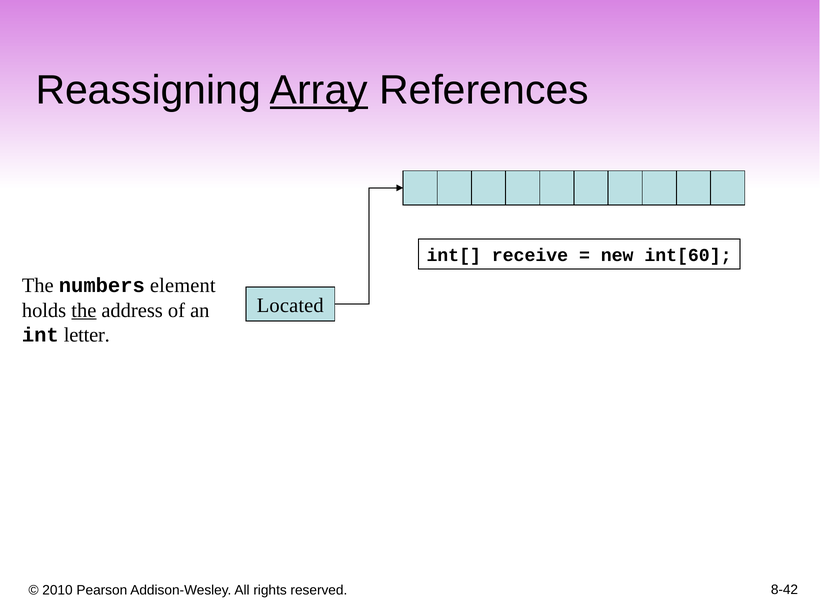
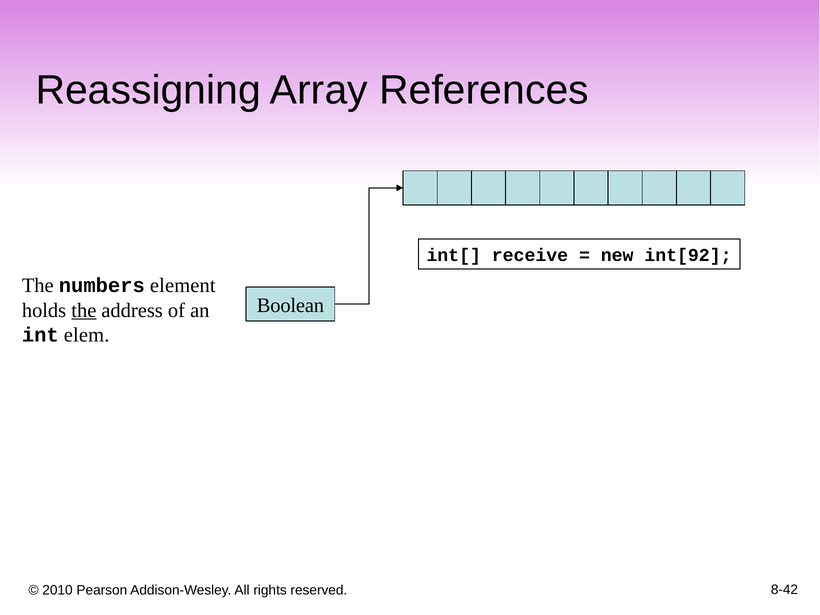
Array underline: present -> none
int[60: int[60 -> int[92
Located: Located -> Boolean
letter: letter -> elem
